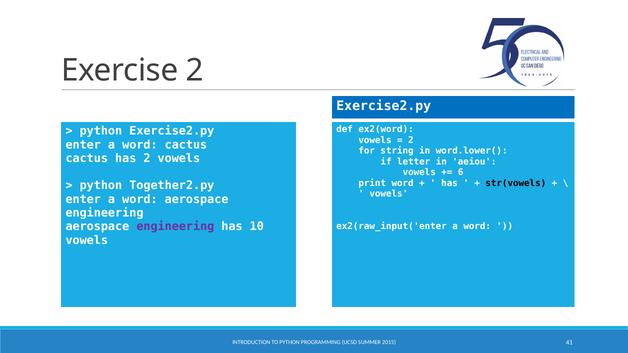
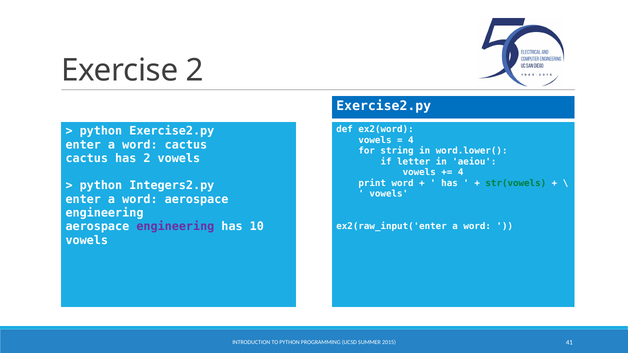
2 at (411, 140): 2 -> 4
6 at (461, 173): 6 -> 4
str(vowels colour: black -> green
Together2.py: Together2.py -> Integers2.py
